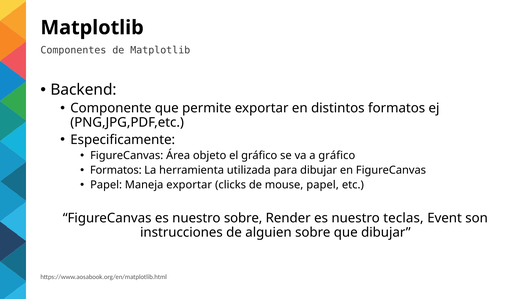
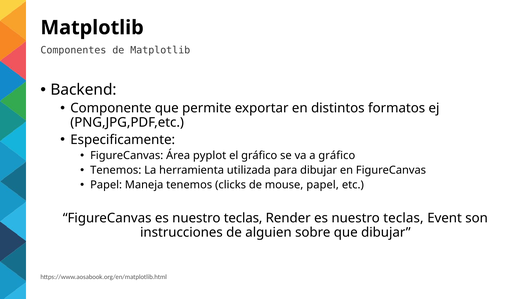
objeto: objeto -> pyplot
Formatos at (116, 170): Formatos -> Tenemos
Maneja exportar: exportar -> tenemos
FigureCanvas es nuestro sobre: sobre -> teclas
